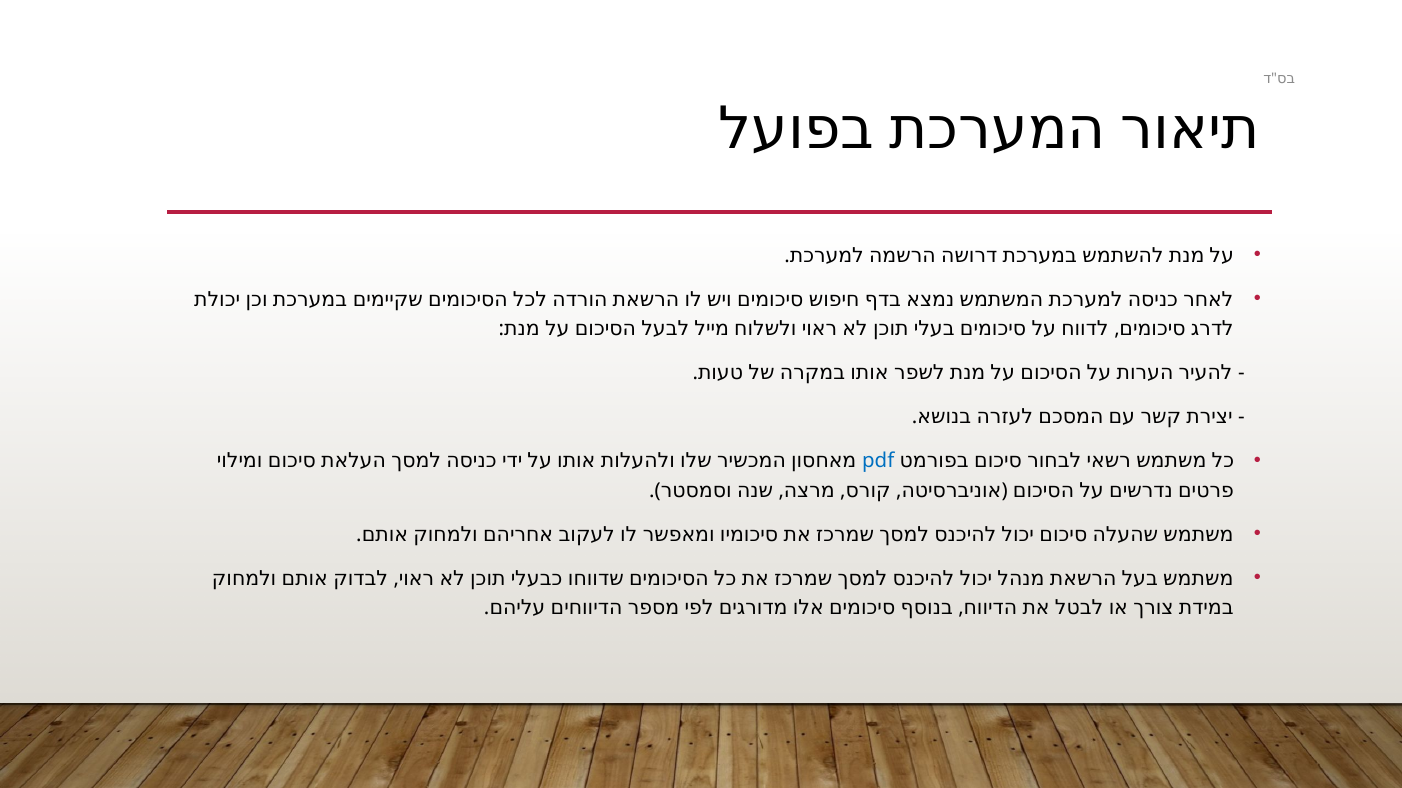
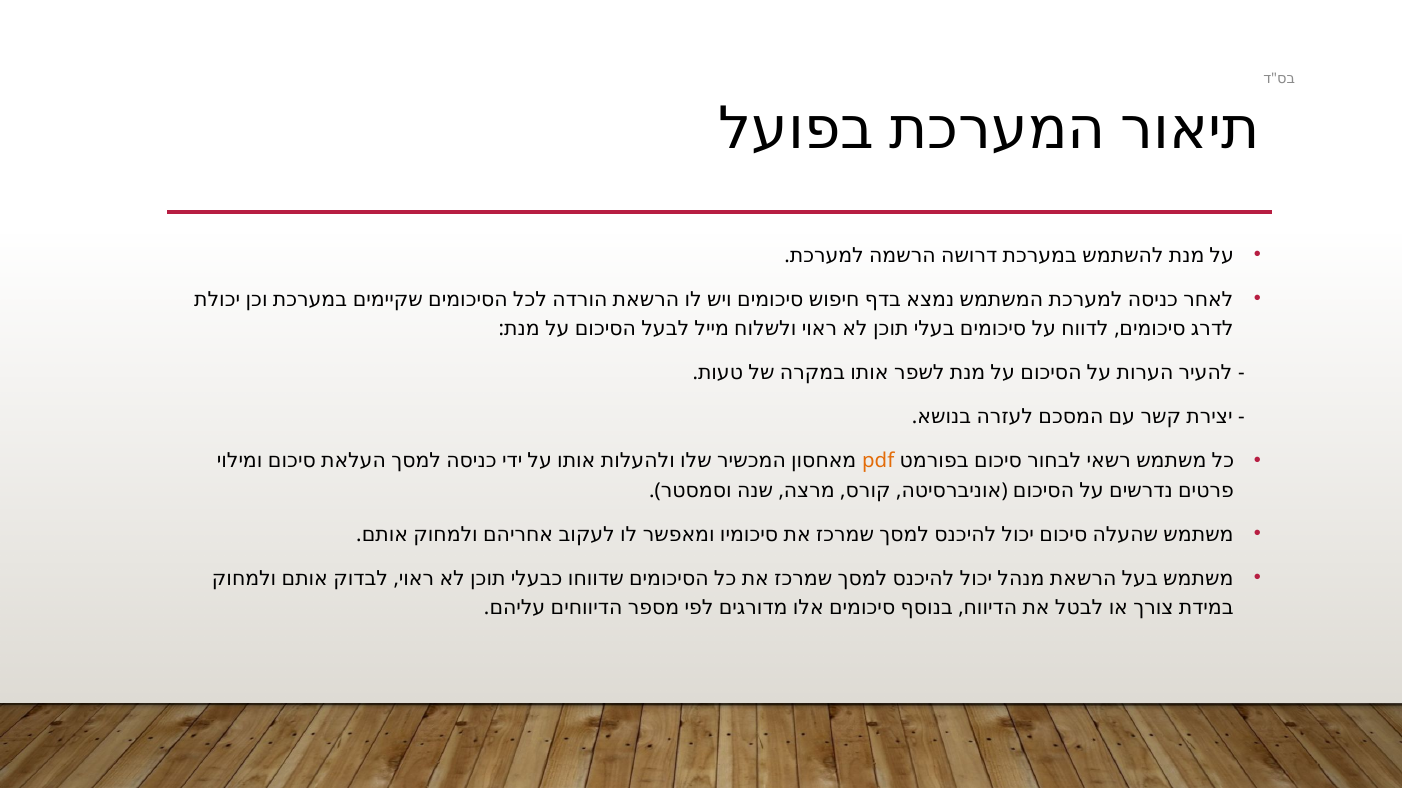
pdf colour: blue -> orange
